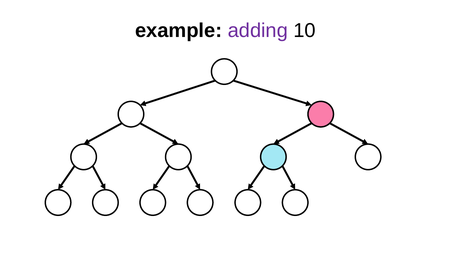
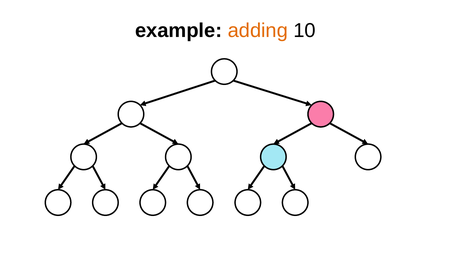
adding colour: purple -> orange
